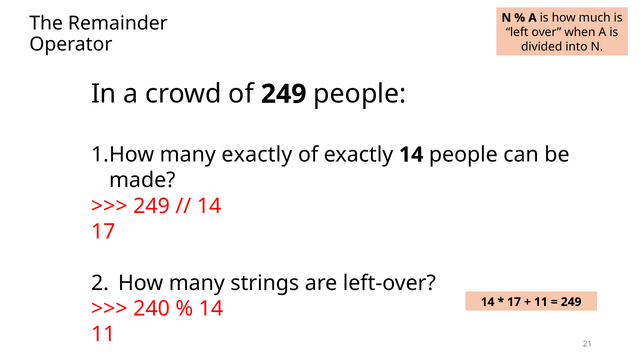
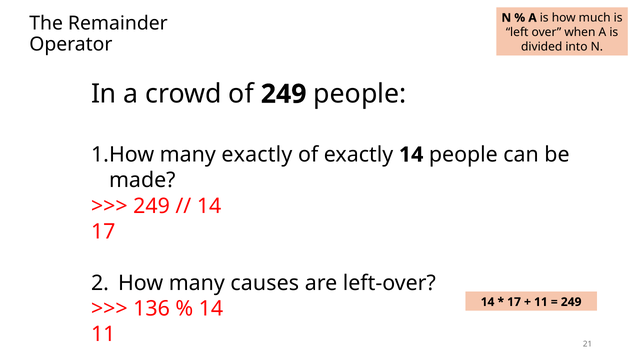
strings: strings -> causes
240: 240 -> 136
